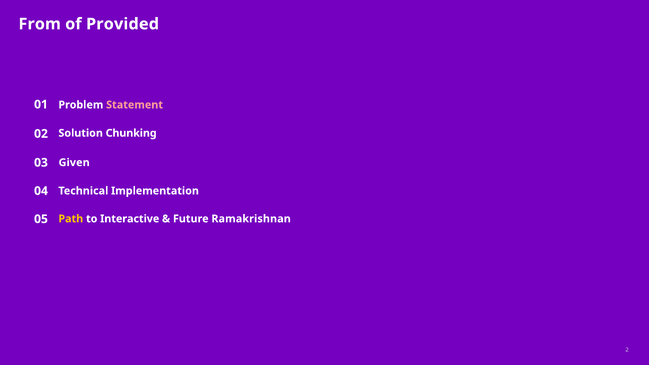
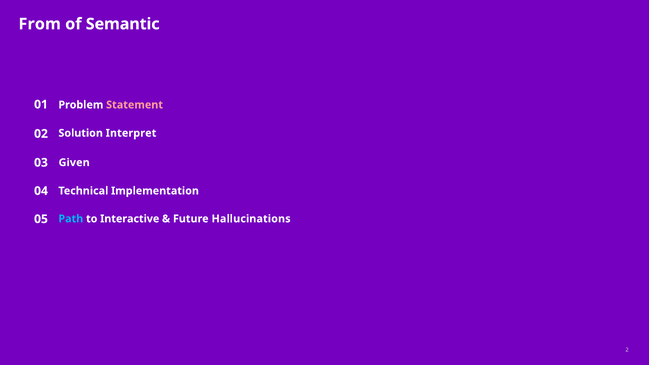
Provided: Provided -> Semantic
Chunking: Chunking -> Interpret
Path colour: yellow -> light blue
Ramakrishnan: Ramakrishnan -> Hallucinations
